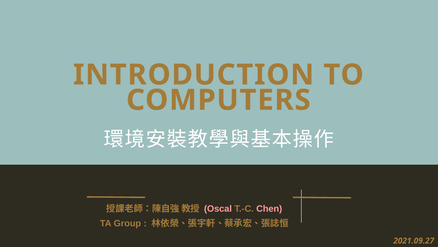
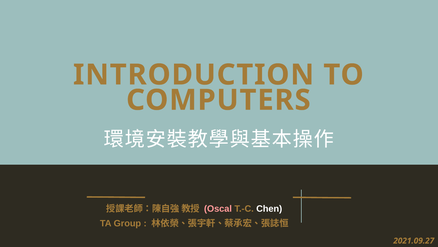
Chen colour: pink -> white
